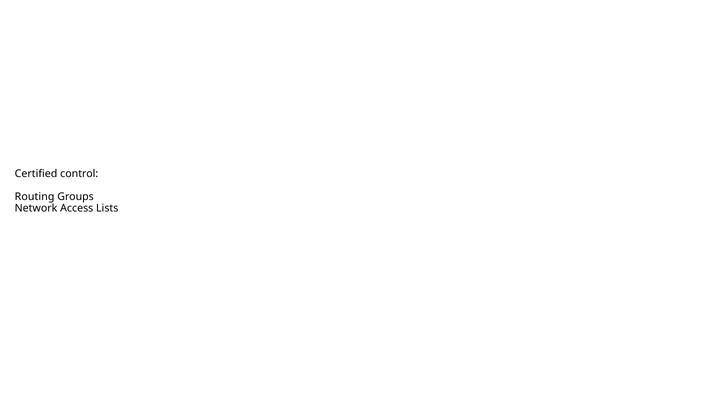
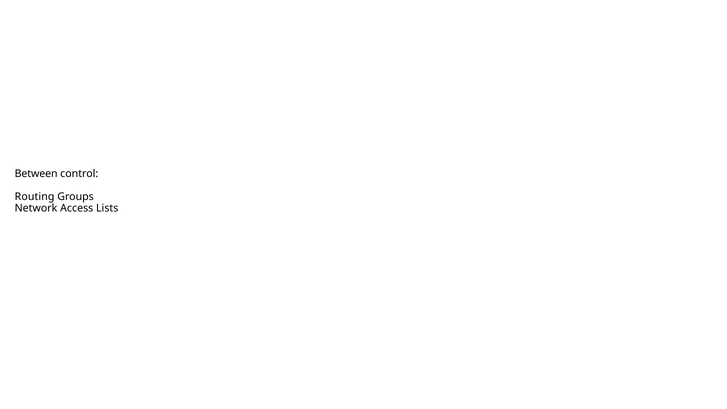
Certified: Certified -> Between
